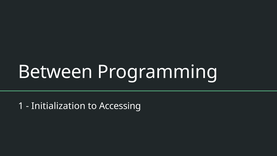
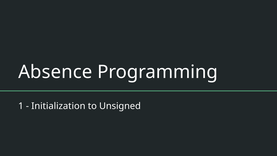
Between: Between -> Absence
Accessing: Accessing -> Unsigned
